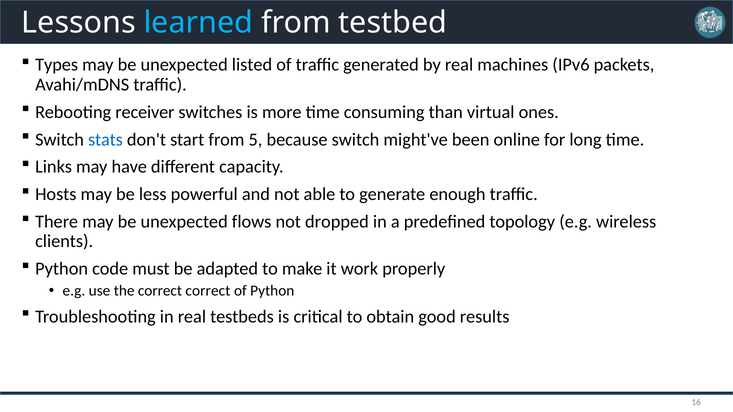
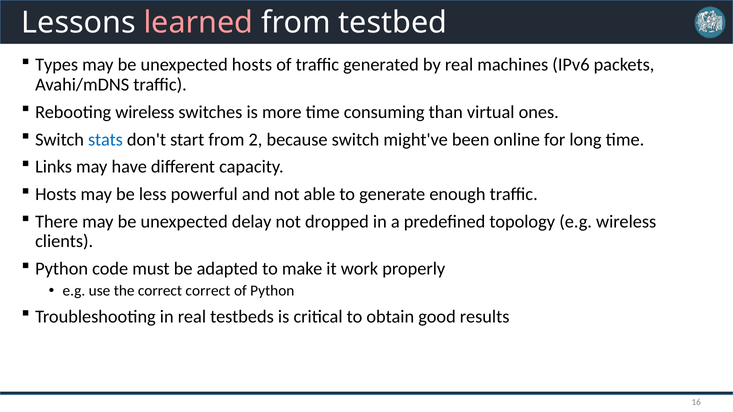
learned colour: light blue -> pink
unexpected listed: listed -> hosts
Rebooting receiver: receiver -> wireless
5: 5 -> 2
flows: flows -> delay
